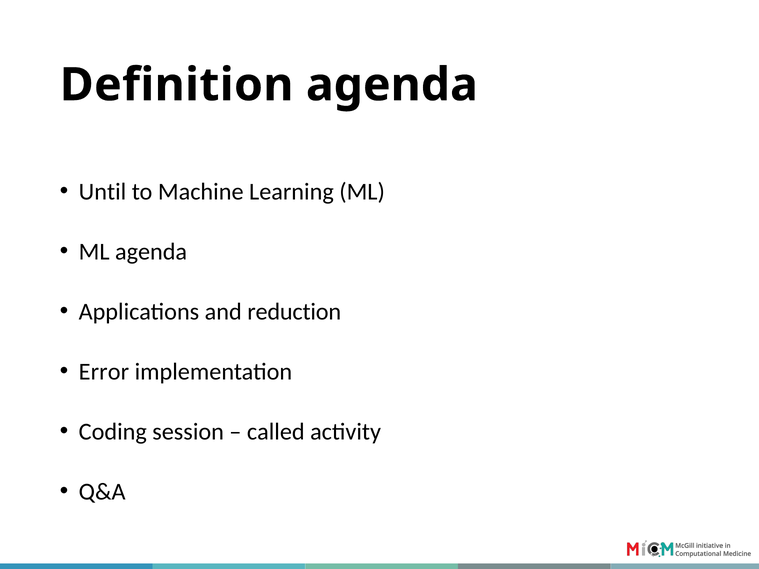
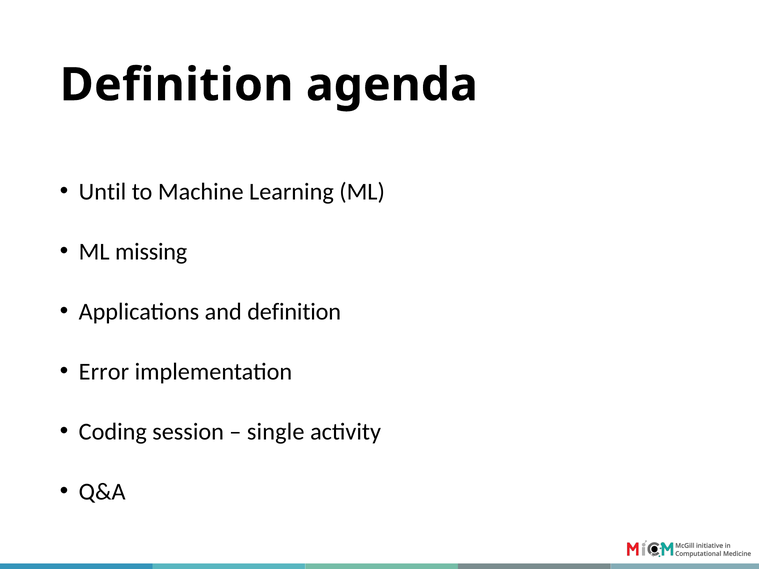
ML agenda: agenda -> missing
and reduction: reduction -> definition
called: called -> single
